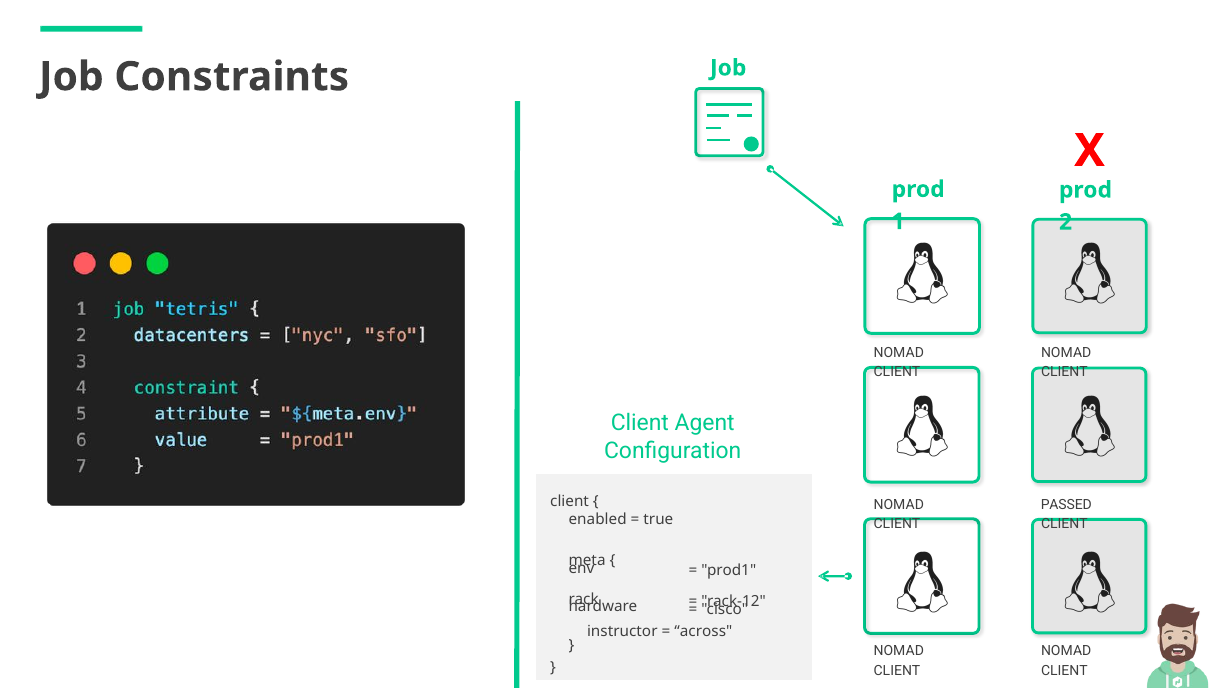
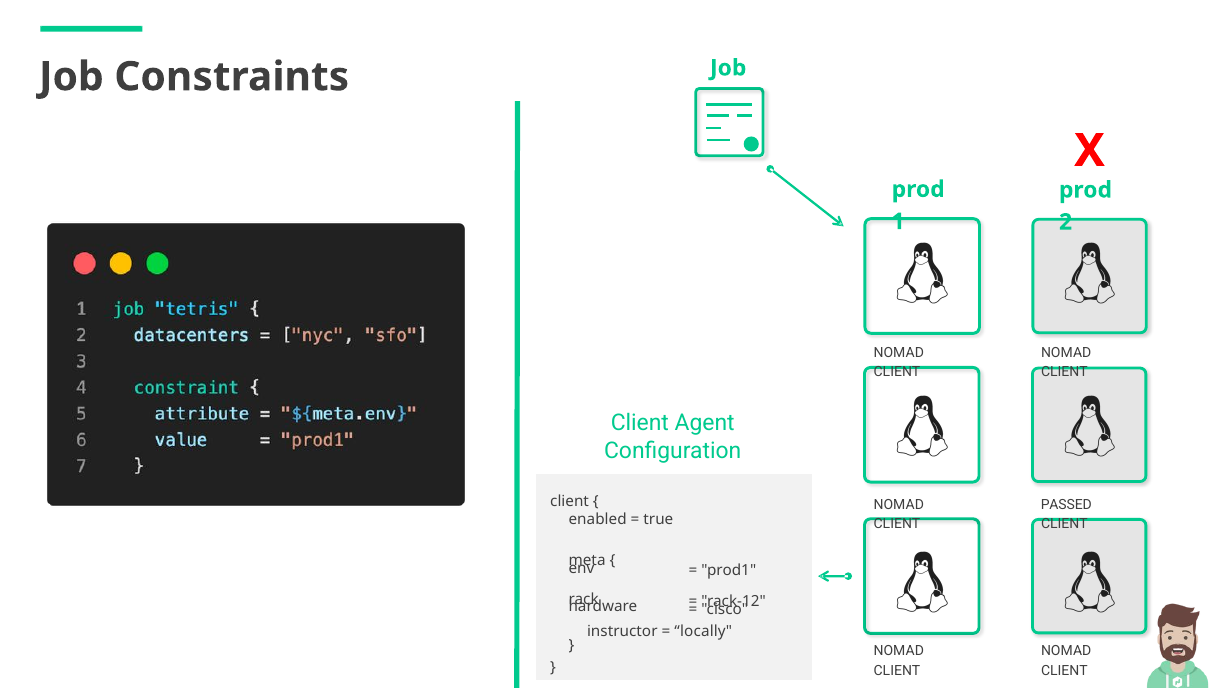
across: across -> locally
